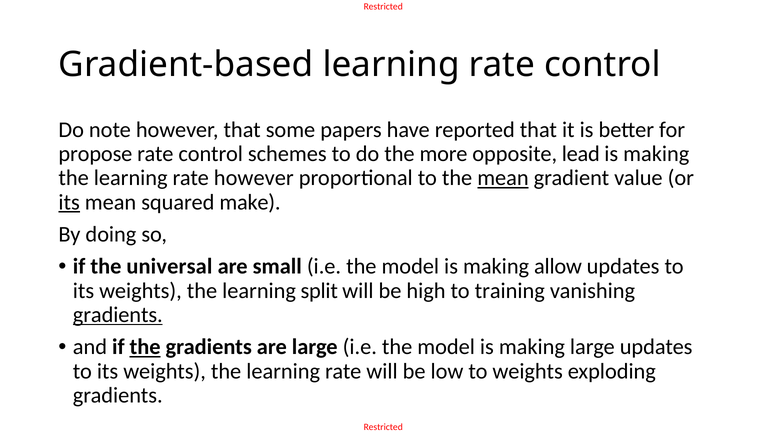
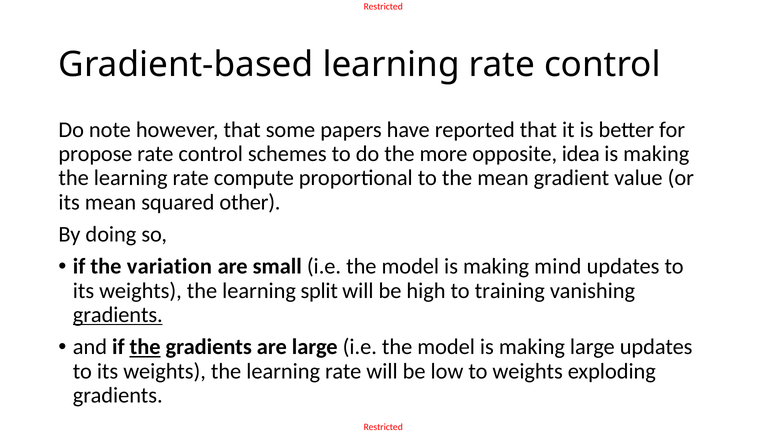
lead: lead -> idea
rate however: however -> compute
mean at (503, 178) underline: present -> none
its at (69, 202) underline: present -> none
make: make -> other
universal: universal -> variation
allow: allow -> mind
